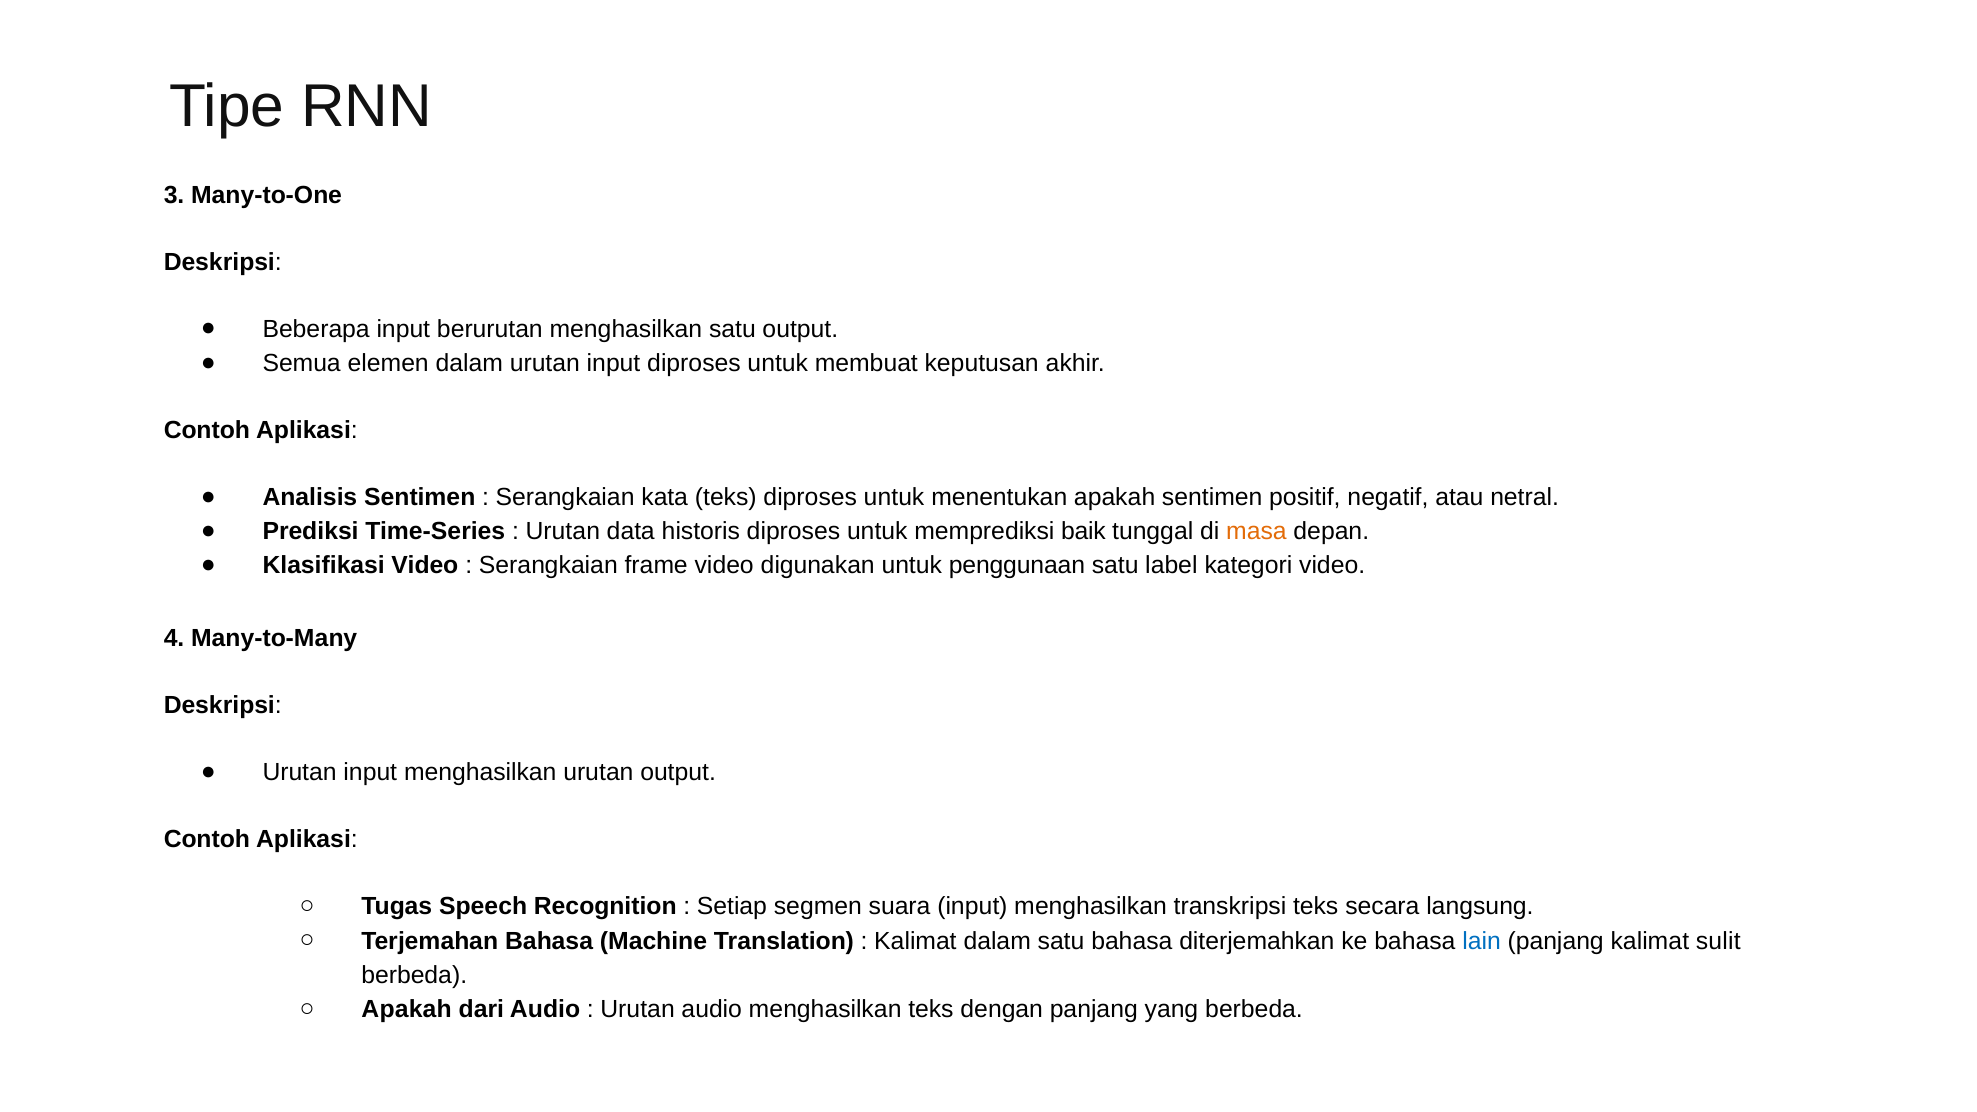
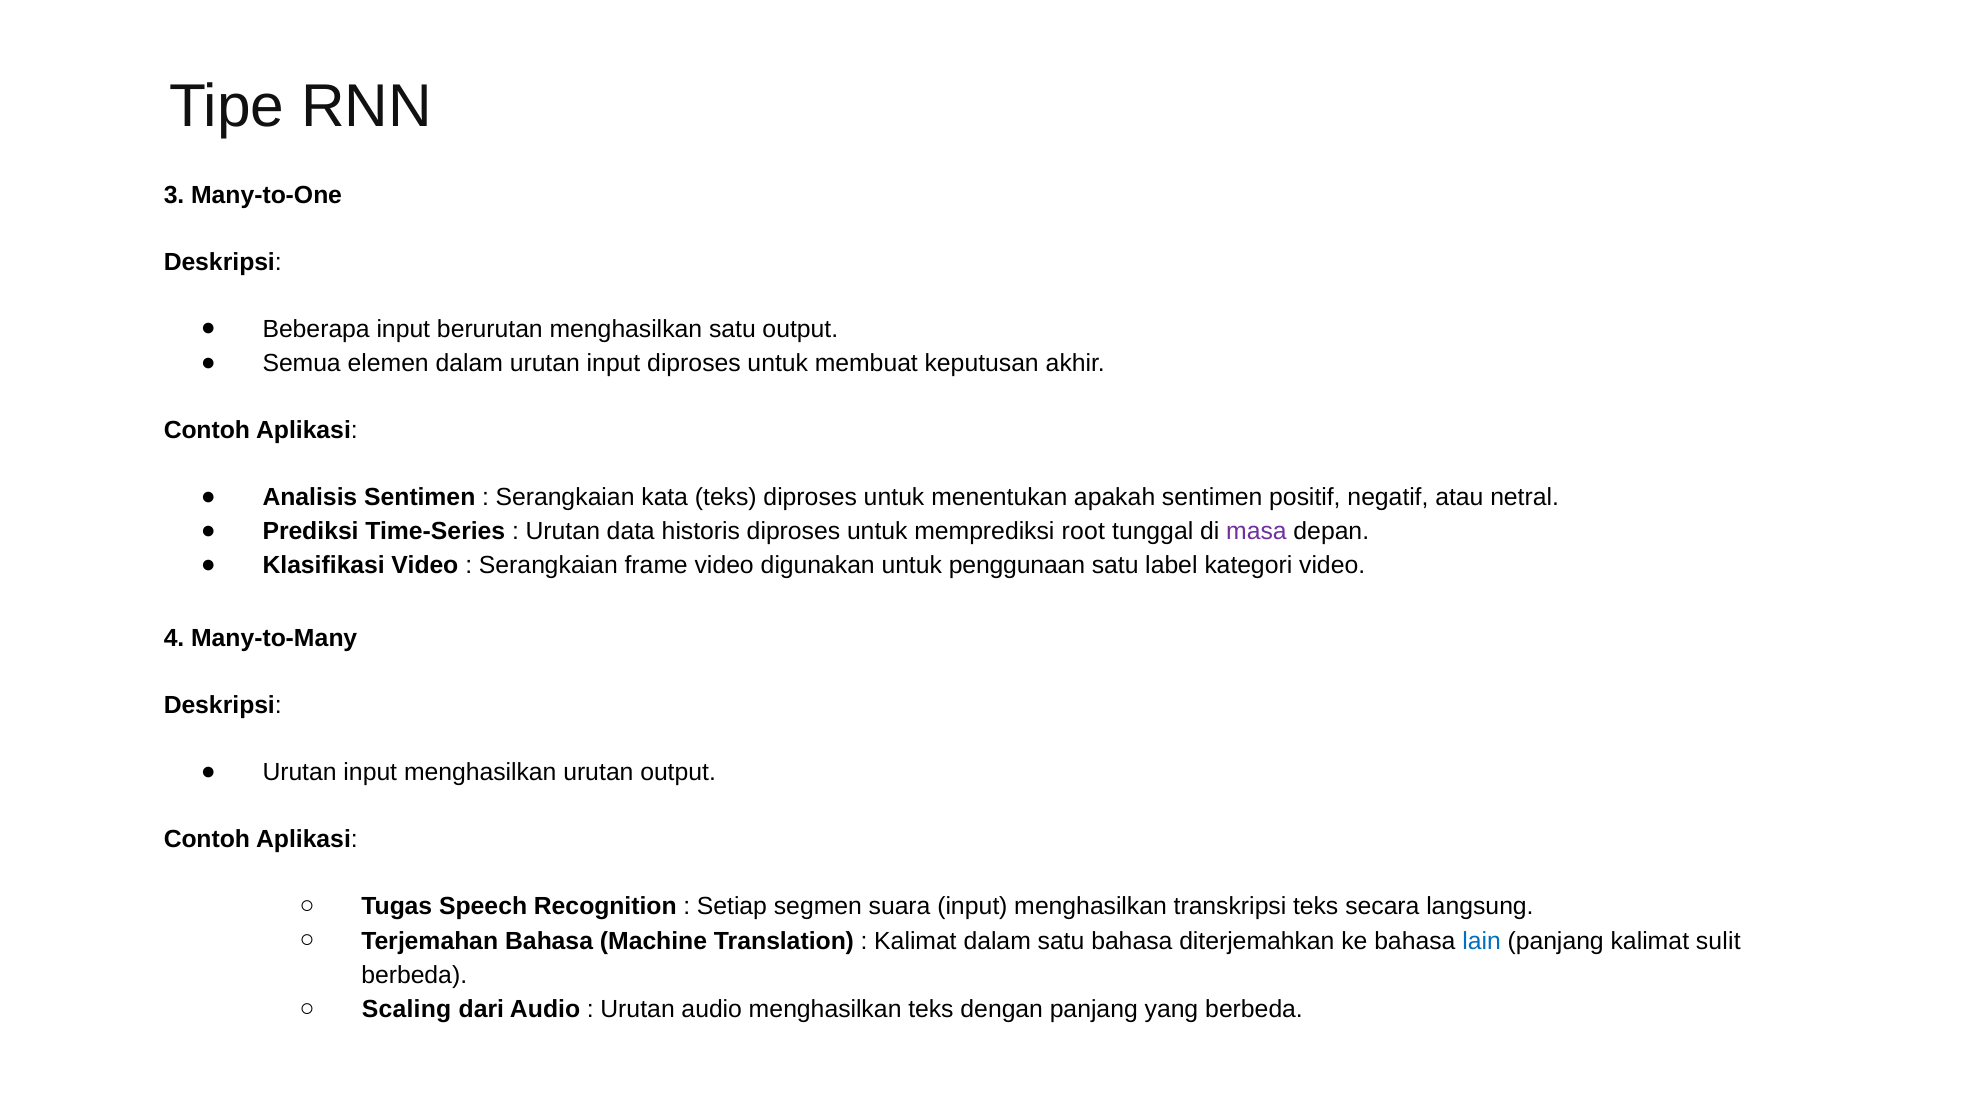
baik: baik -> root
masa colour: orange -> purple
Apakah at (407, 1009): Apakah -> Scaling
